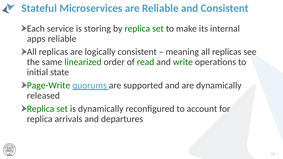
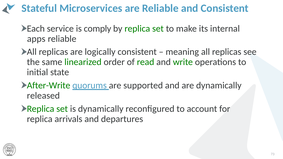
storing: storing -> comply
Page-Write: Page-Write -> After-Write
